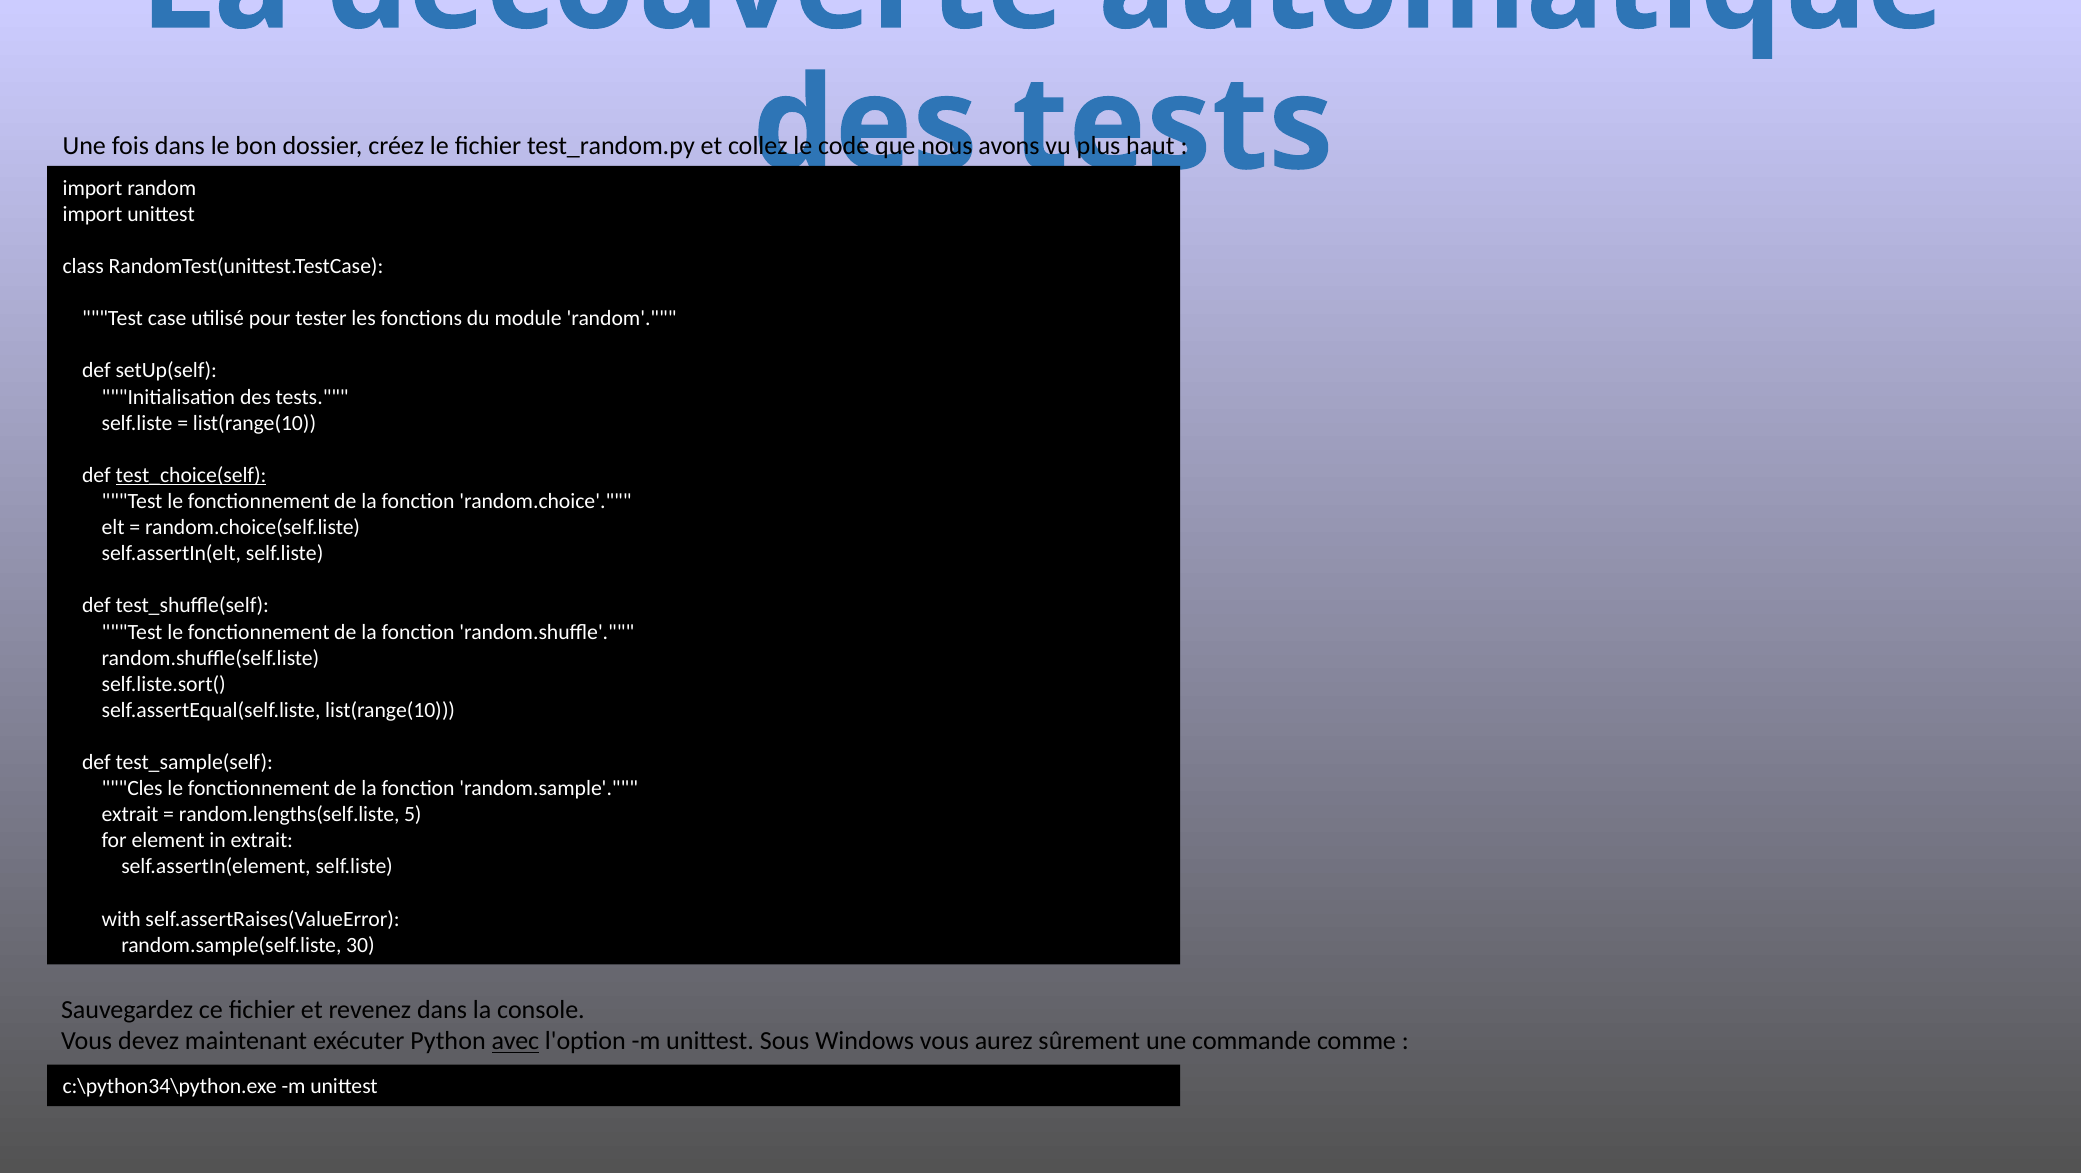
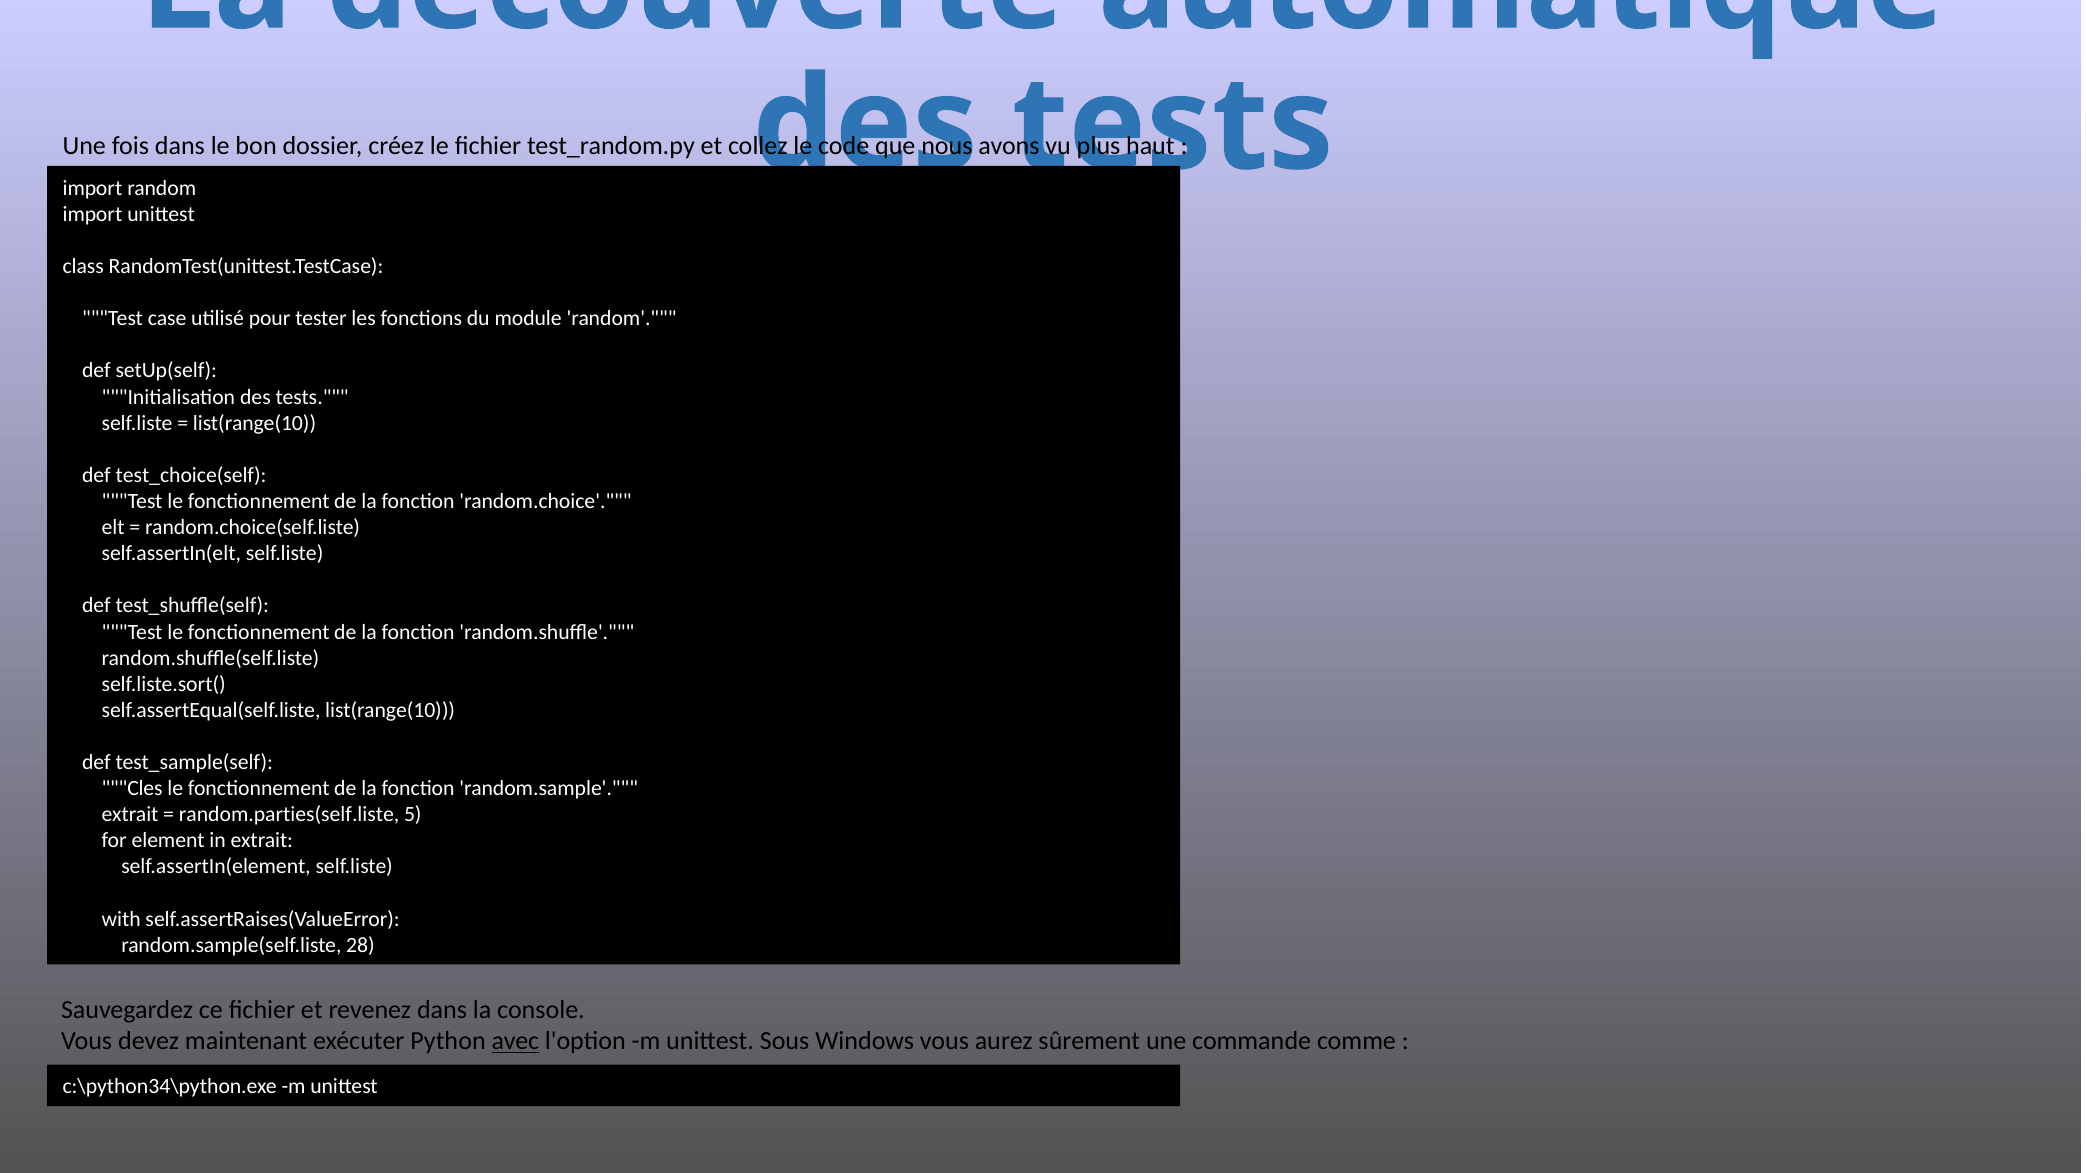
test_choice(self underline: present -> none
random.lengths(self.liste: random.lengths(self.liste -> random.parties(self.liste
30: 30 -> 28
